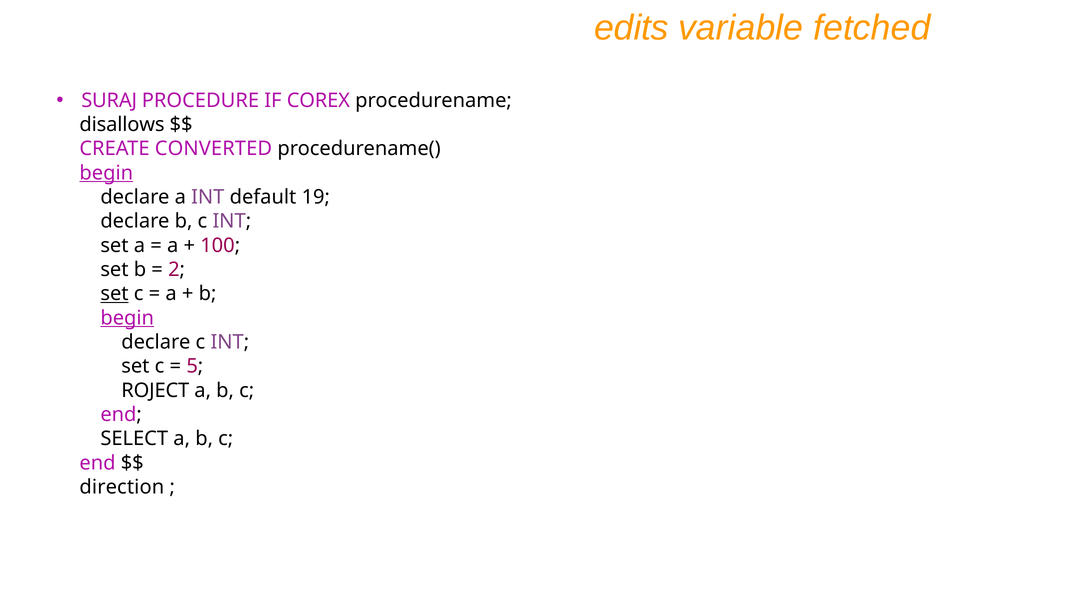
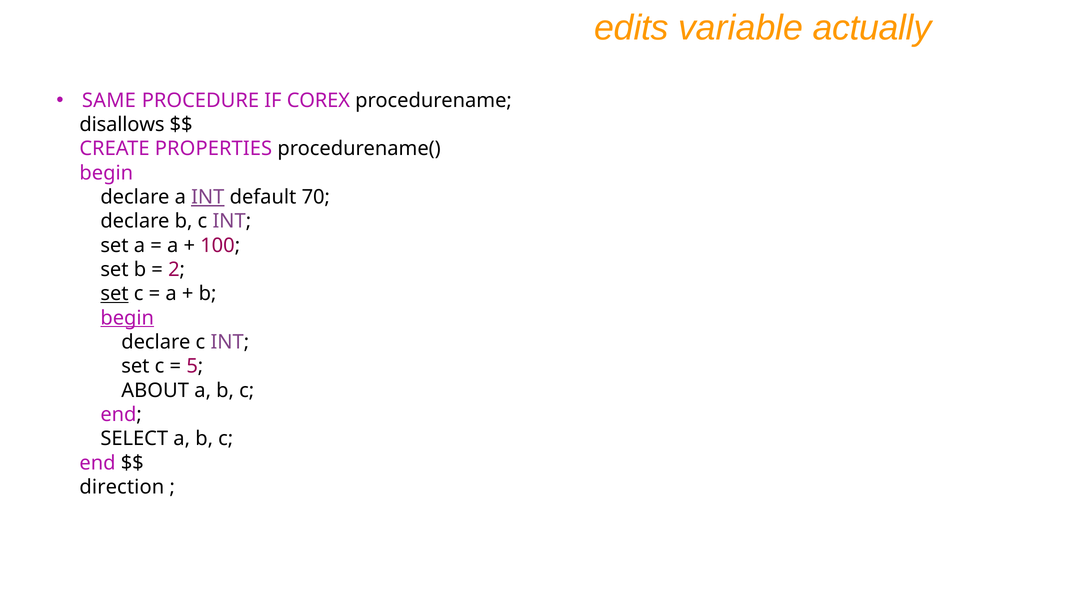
fetched: fetched -> actually
SURAJ: SURAJ -> SAME
CONVERTED: CONVERTED -> PROPERTIES
begin at (106, 173) underline: present -> none
INT at (208, 197) underline: none -> present
19: 19 -> 70
ROJECT: ROJECT -> ABOUT
